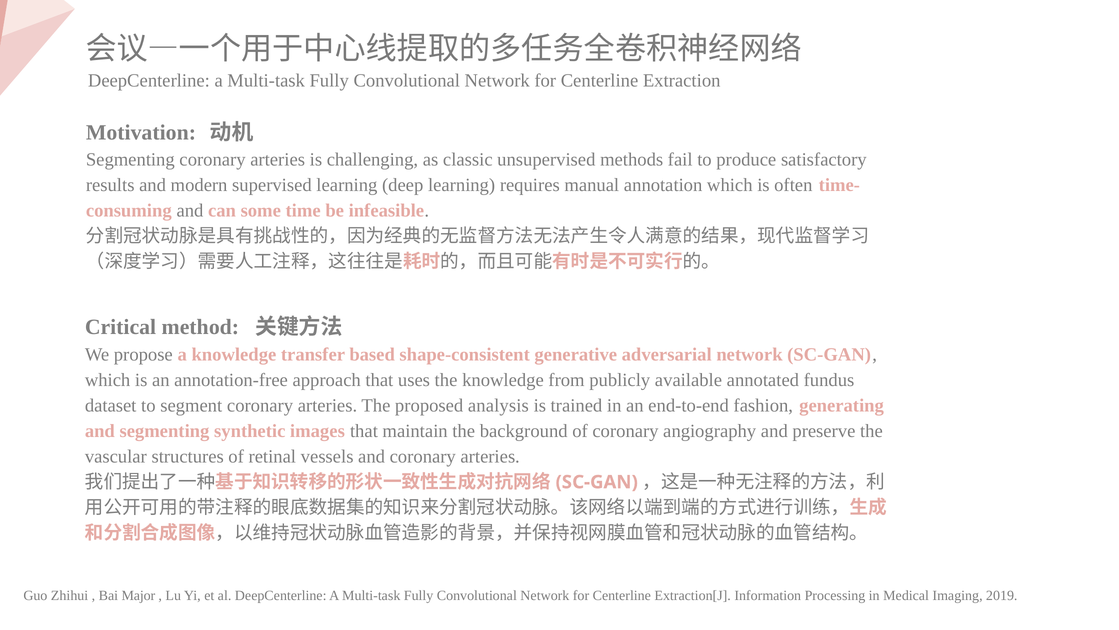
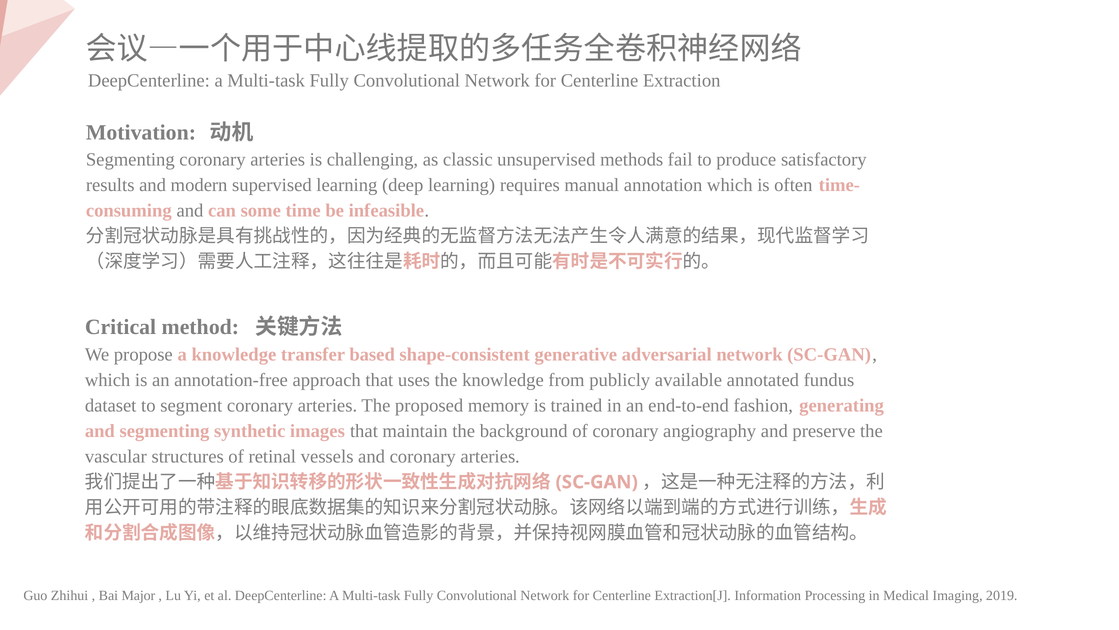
analysis: analysis -> memory
